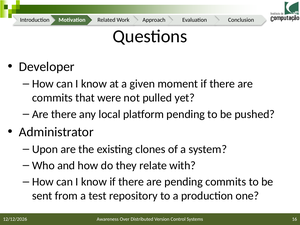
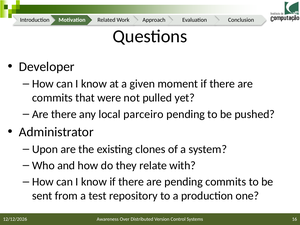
platform: platform -> parceiro
